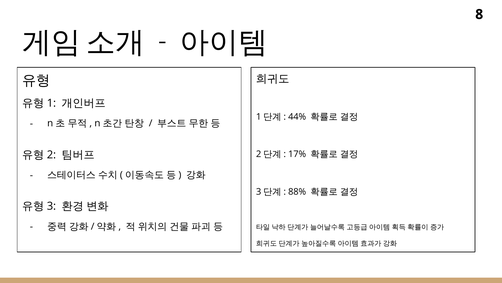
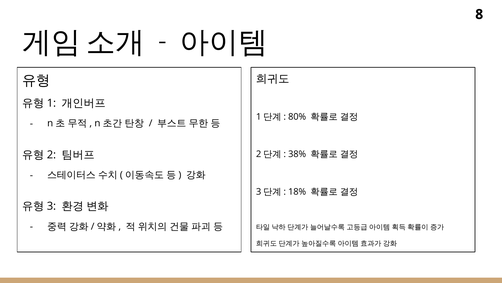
44%: 44% -> 80%
17%: 17% -> 38%
88%: 88% -> 18%
